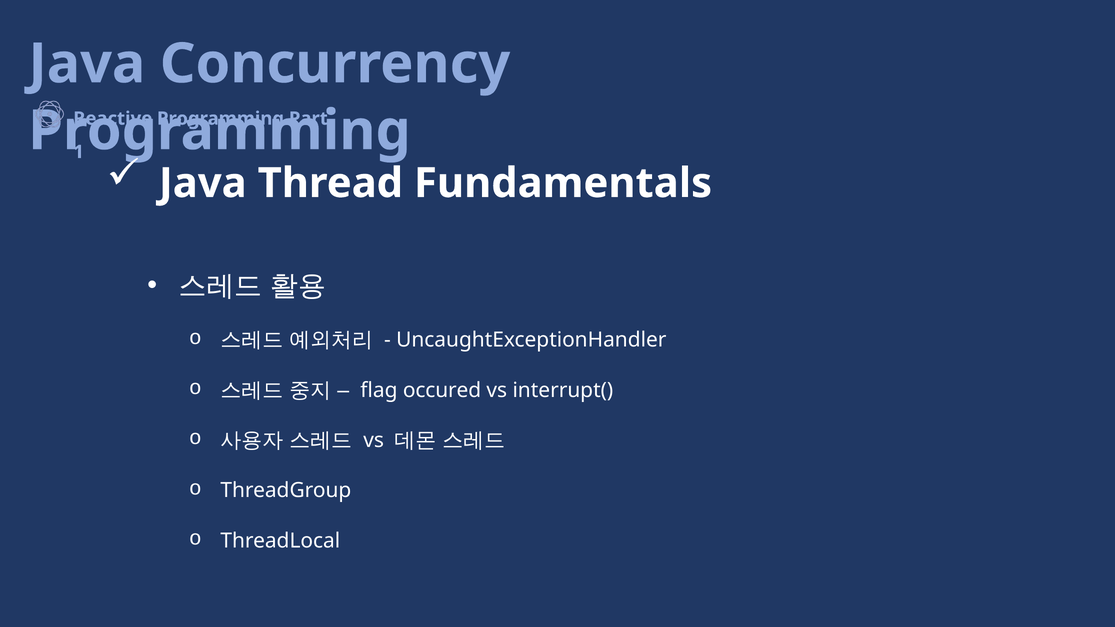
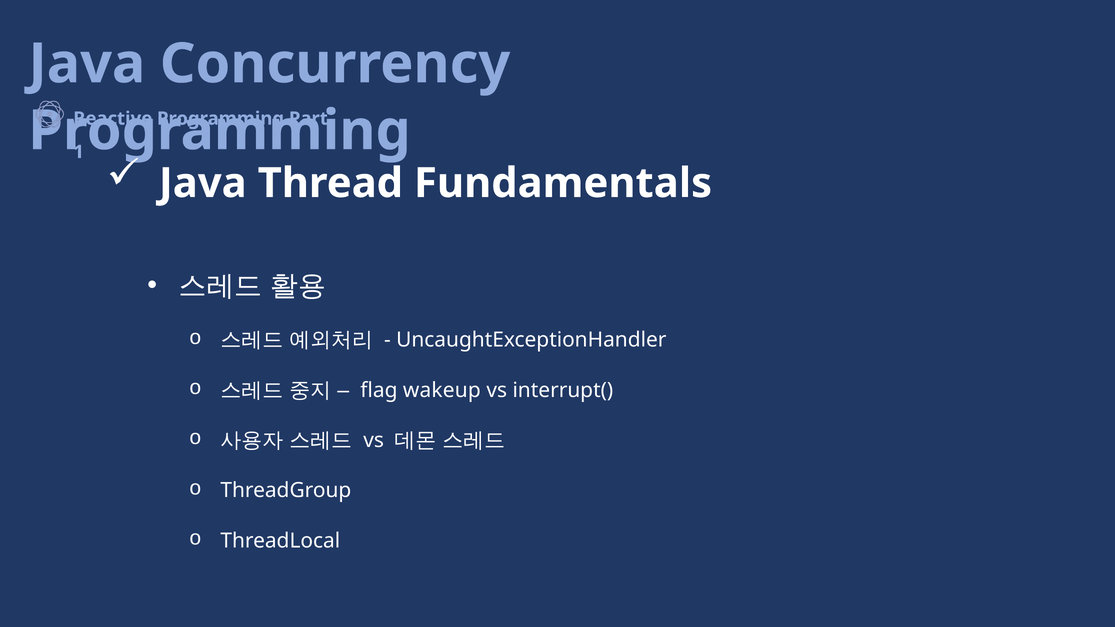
occured: occured -> wakeup
